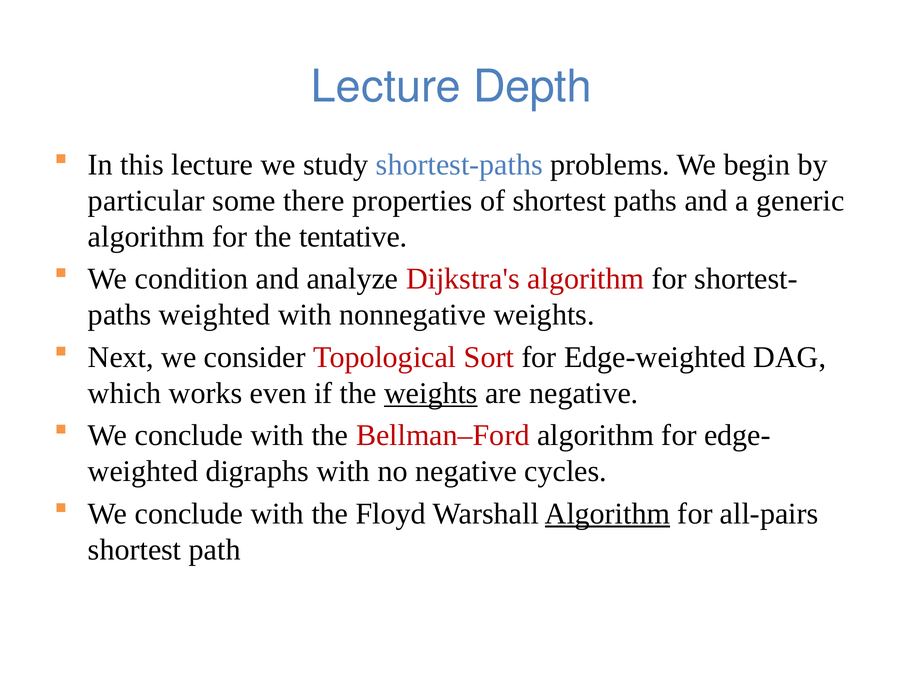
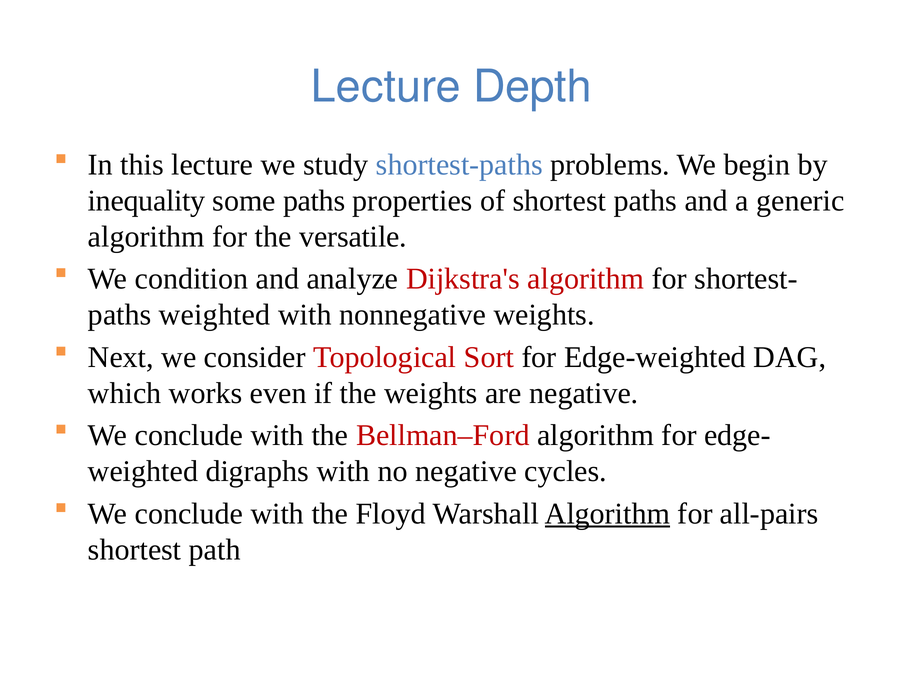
particular: particular -> inequality
some there: there -> paths
tentative: tentative -> versatile
weights at (431, 393) underline: present -> none
